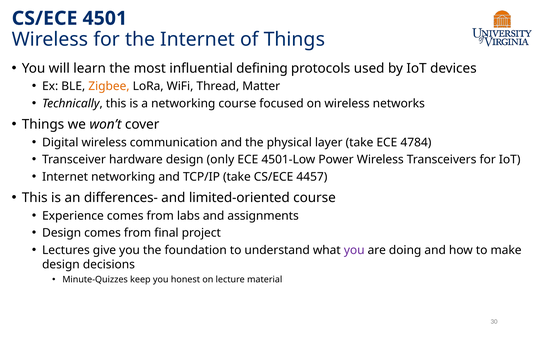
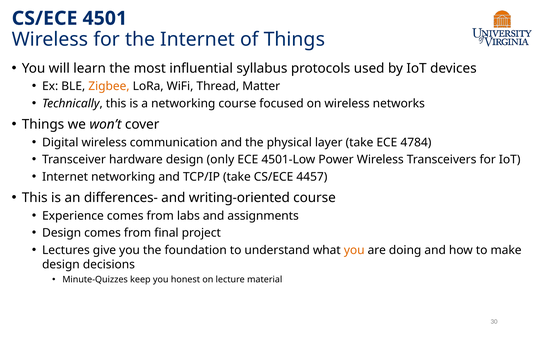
defining: defining -> syllabus
limited-oriented: limited-oriented -> writing-oriented
you at (354, 250) colour: purple -> orange
